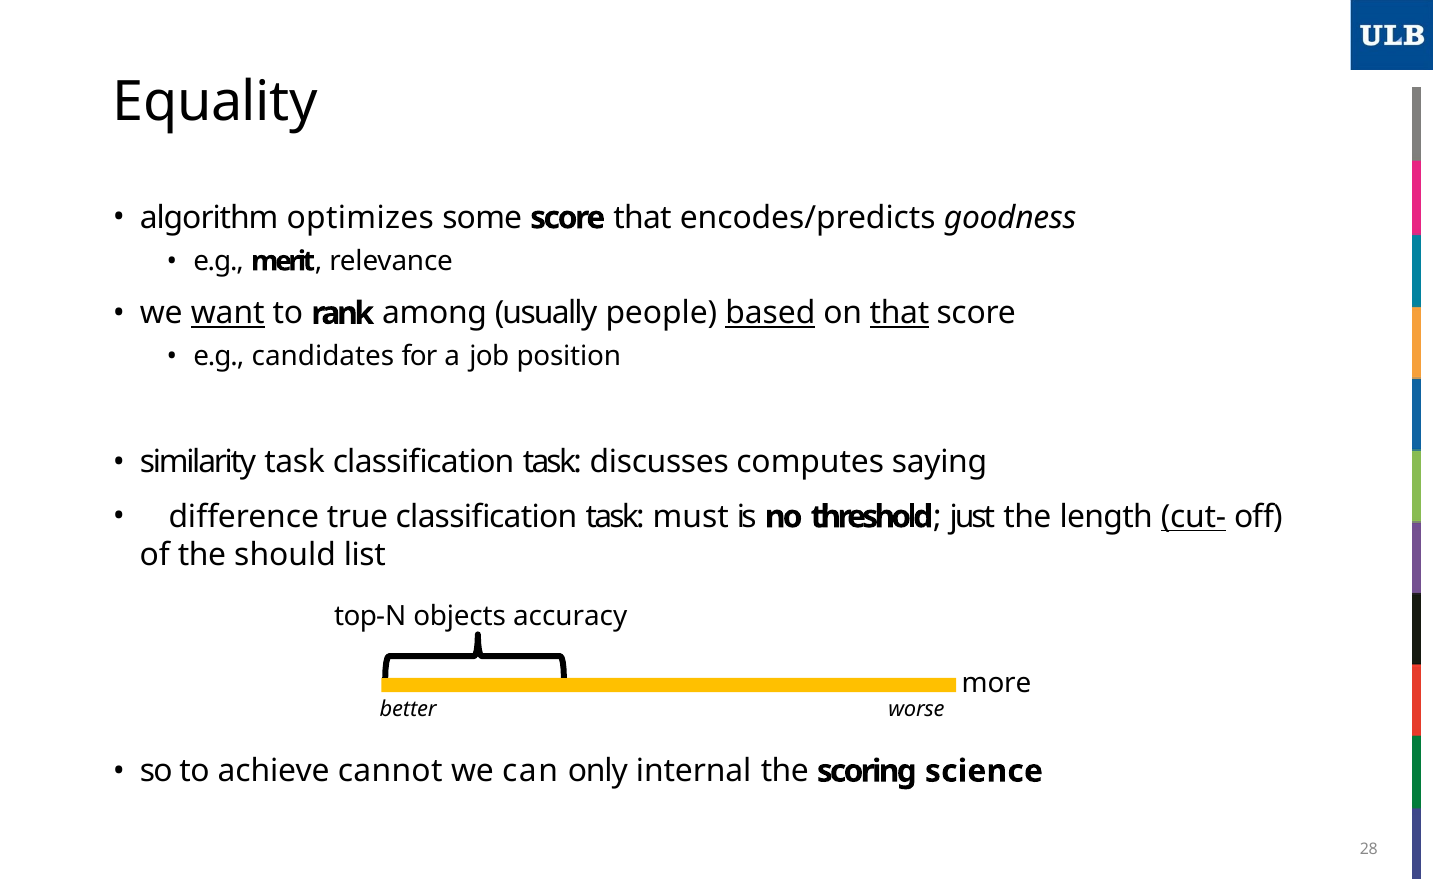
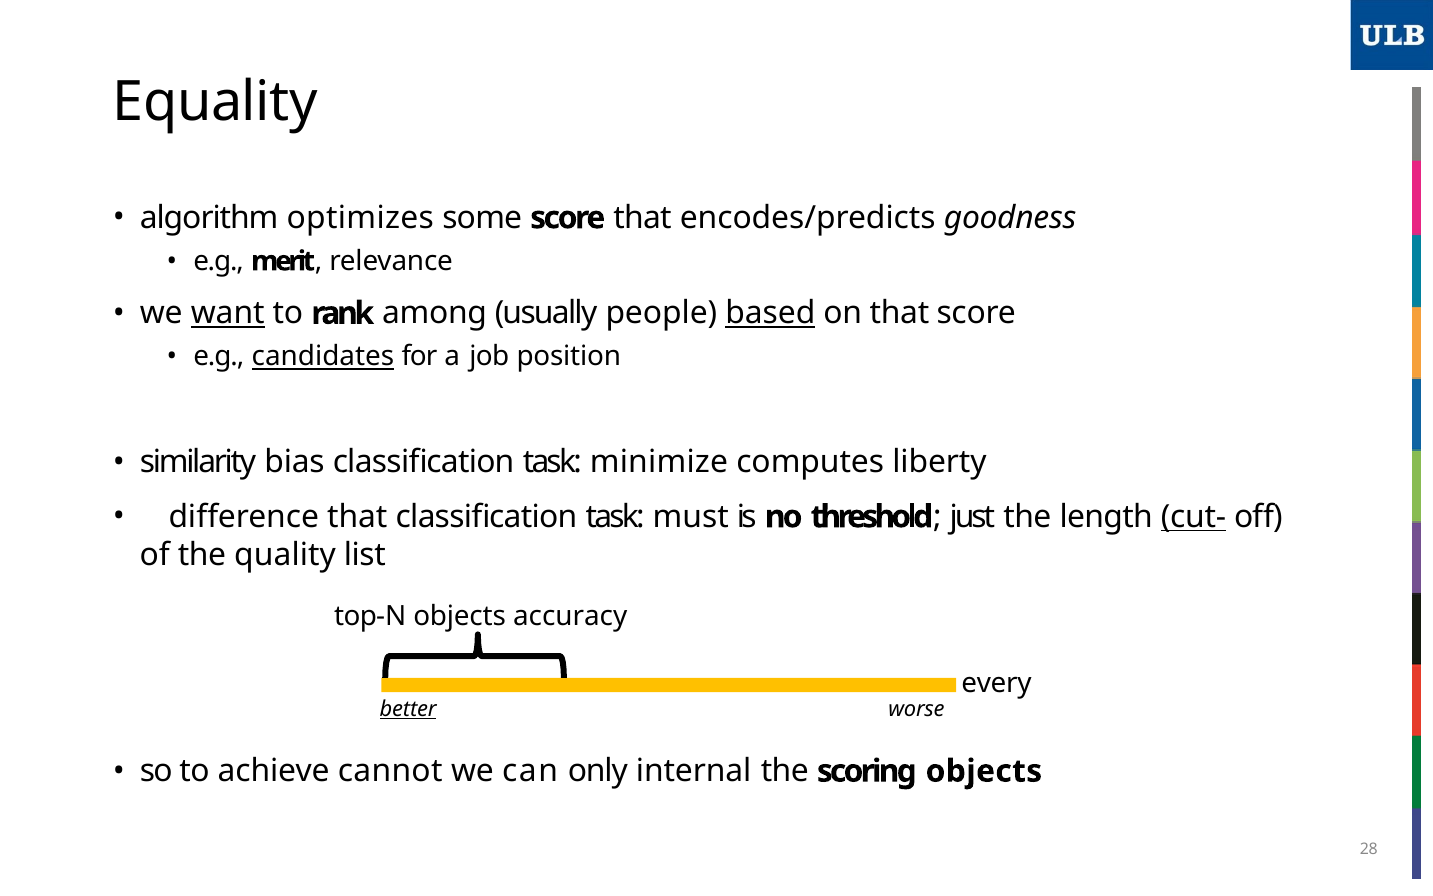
that at (900, 313) underline: present -> none
candidates underline: none -> present
similarity task: task -> bias
discusses: discusses -> minimize
saying: saying -> liberty
difference true: true -> that
should: should -> quality
more: more -> every
better underline: none -> present
scoring science: science -> objects
